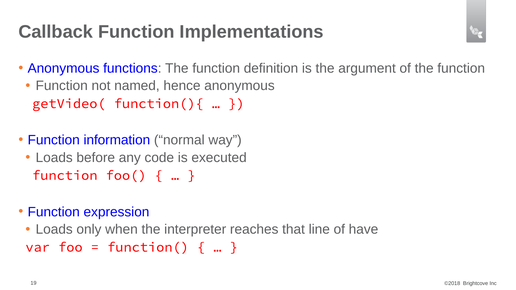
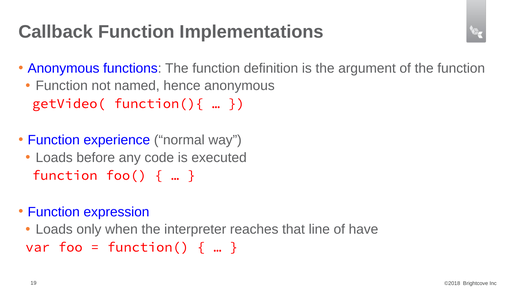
information: information -> experience
